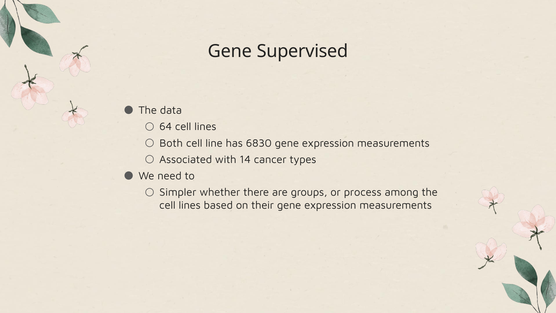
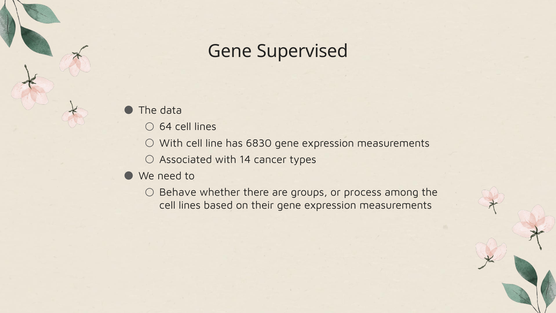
Both at (171, 143): Both -> With
Simpler: Simpler -> Behave
